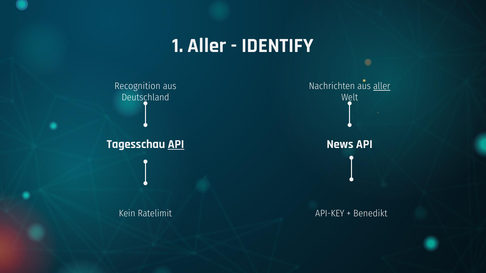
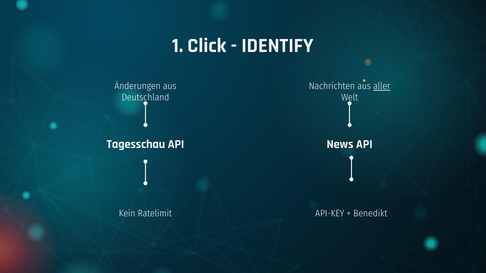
1 Aller: Aller -> Click
Recognition: Recognition -> Änderungen
API at (176, 144) underline: present -> none
